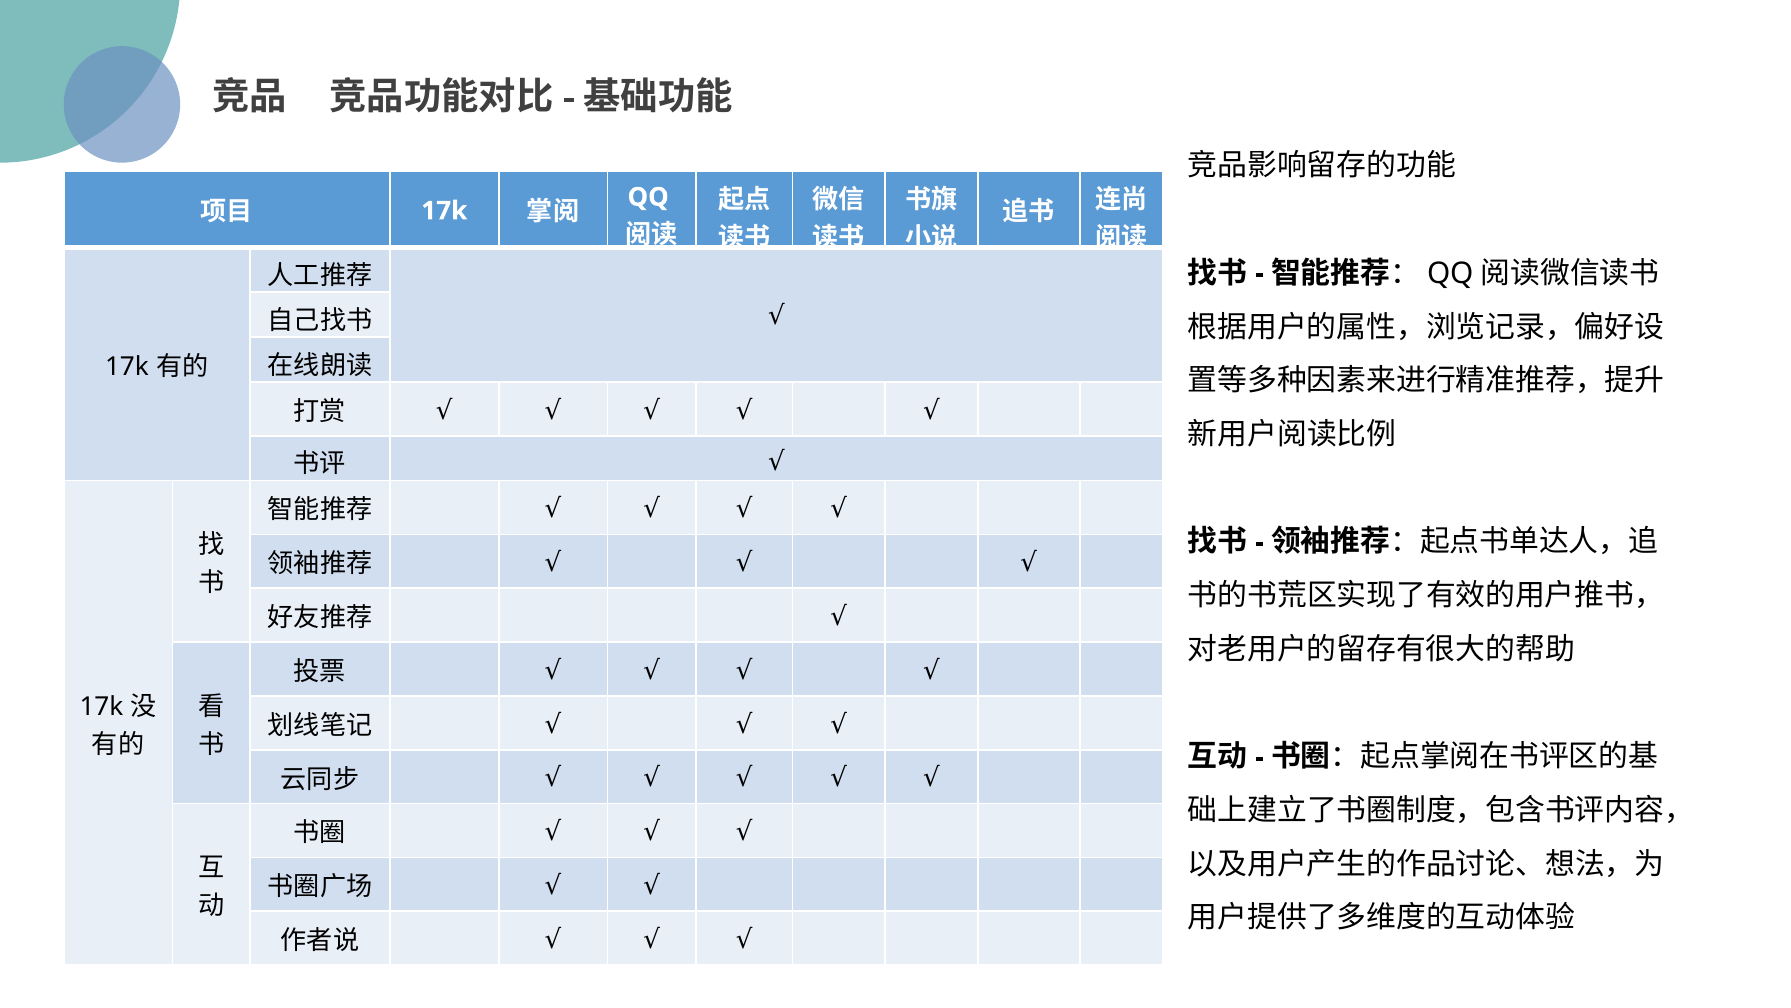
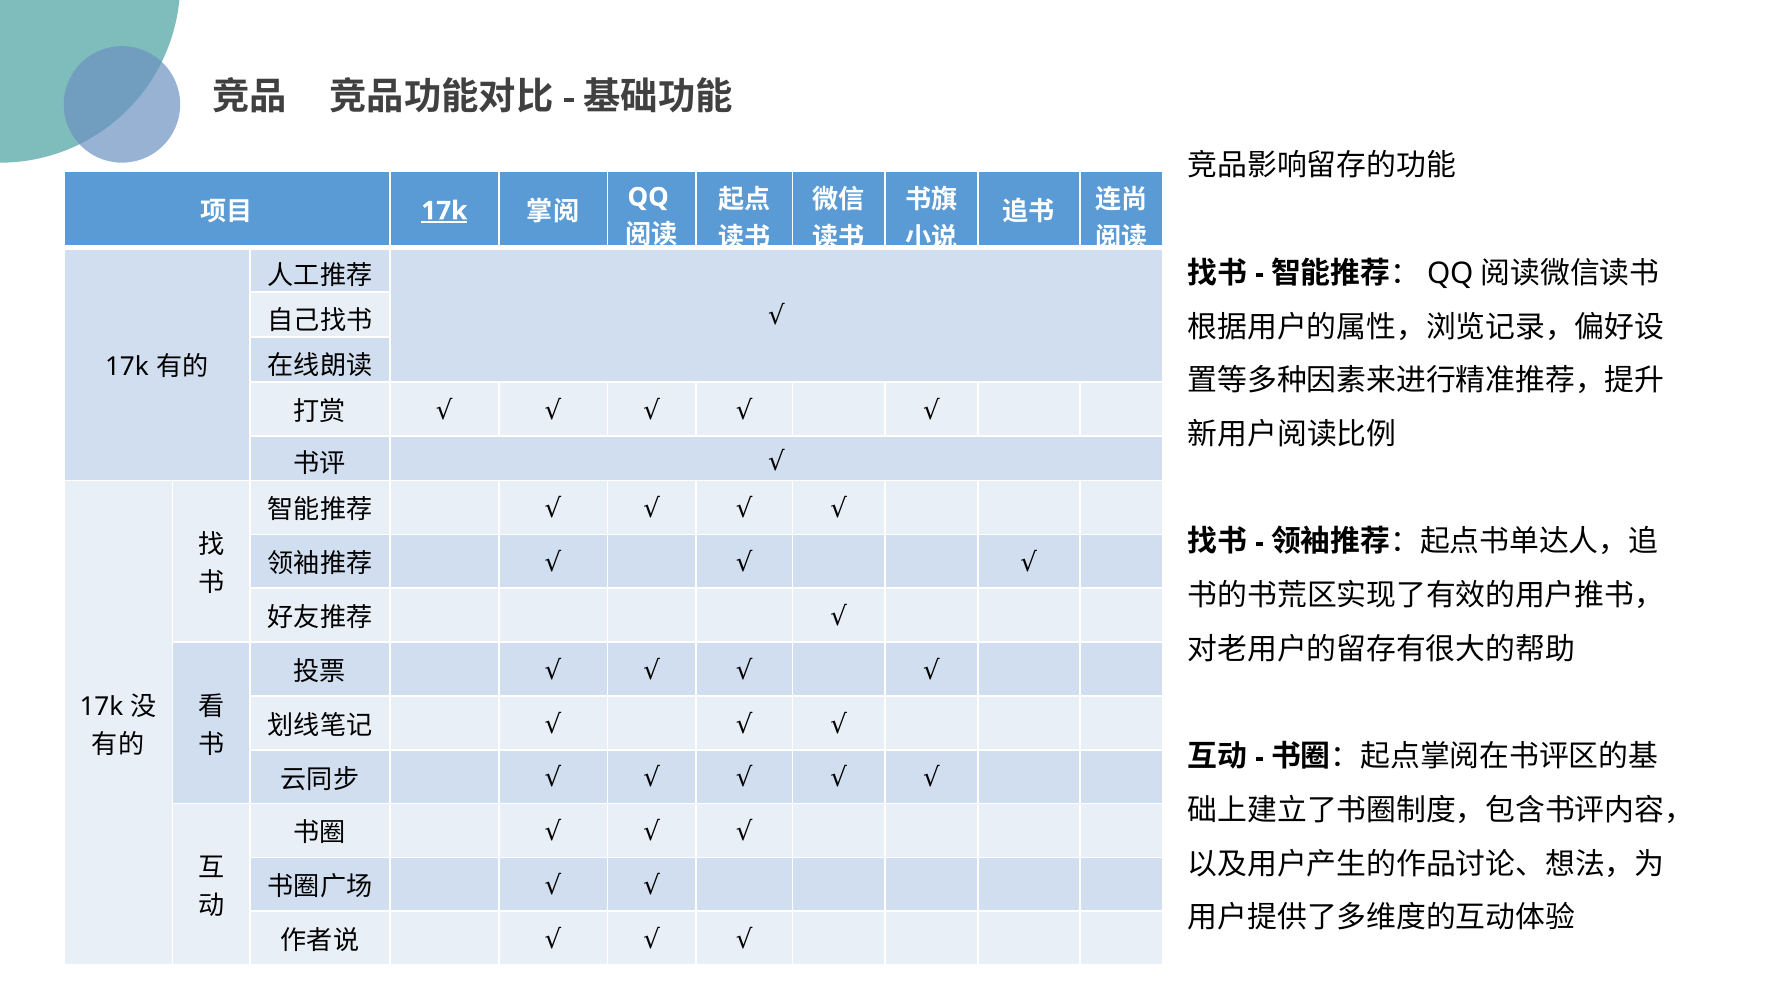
17k at (444, 211) underline: none -> present
